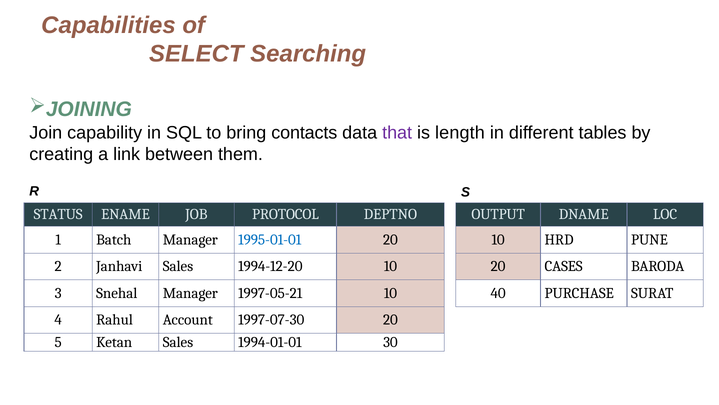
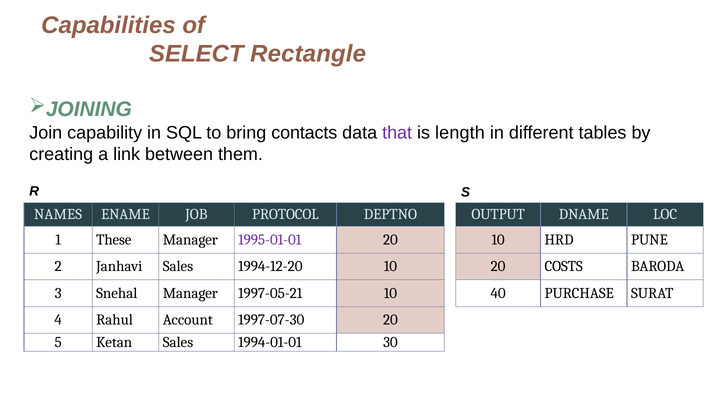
Searching: Searching -> Rectangle
STATUS: STATUS -> NAMES
Batch: Batch -> These
1995-01-01 colour: blue -> purple
CASES: CASES -> COSTS
